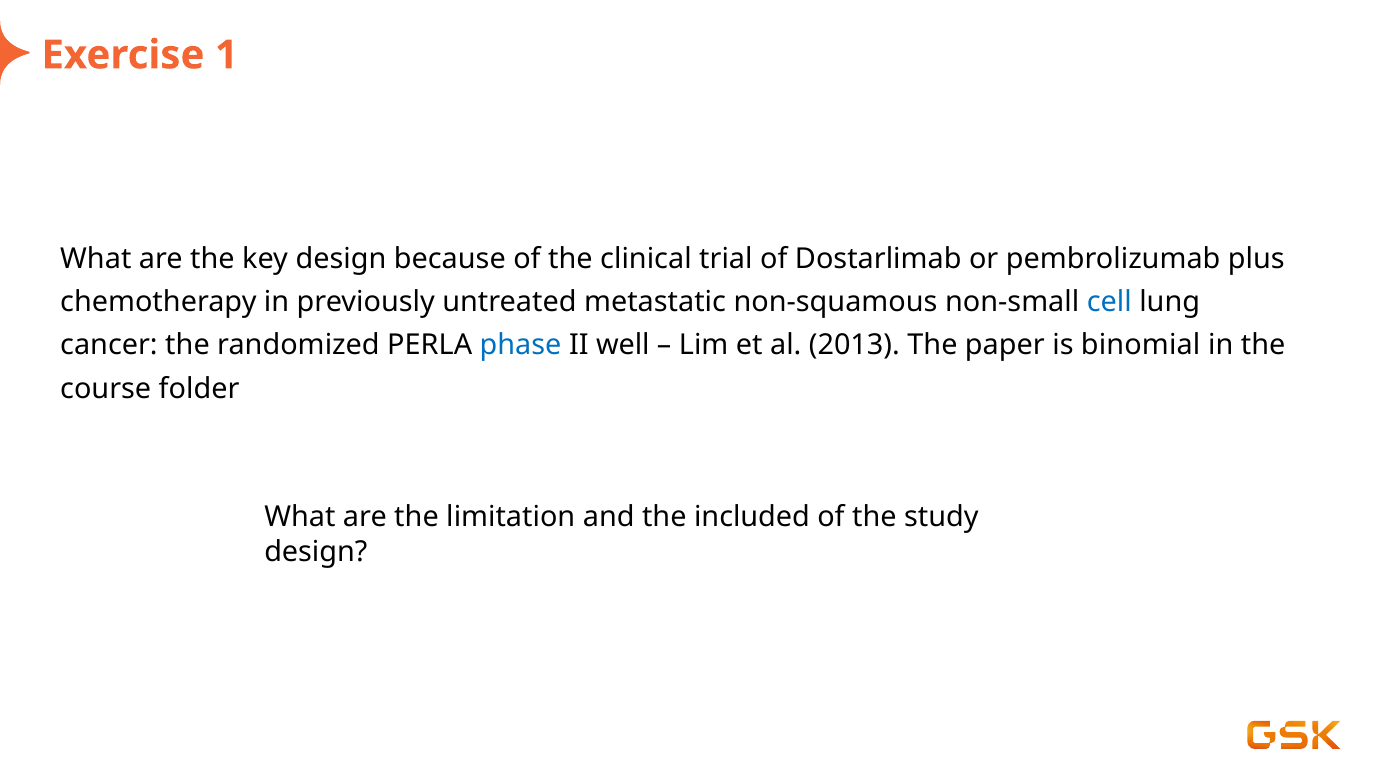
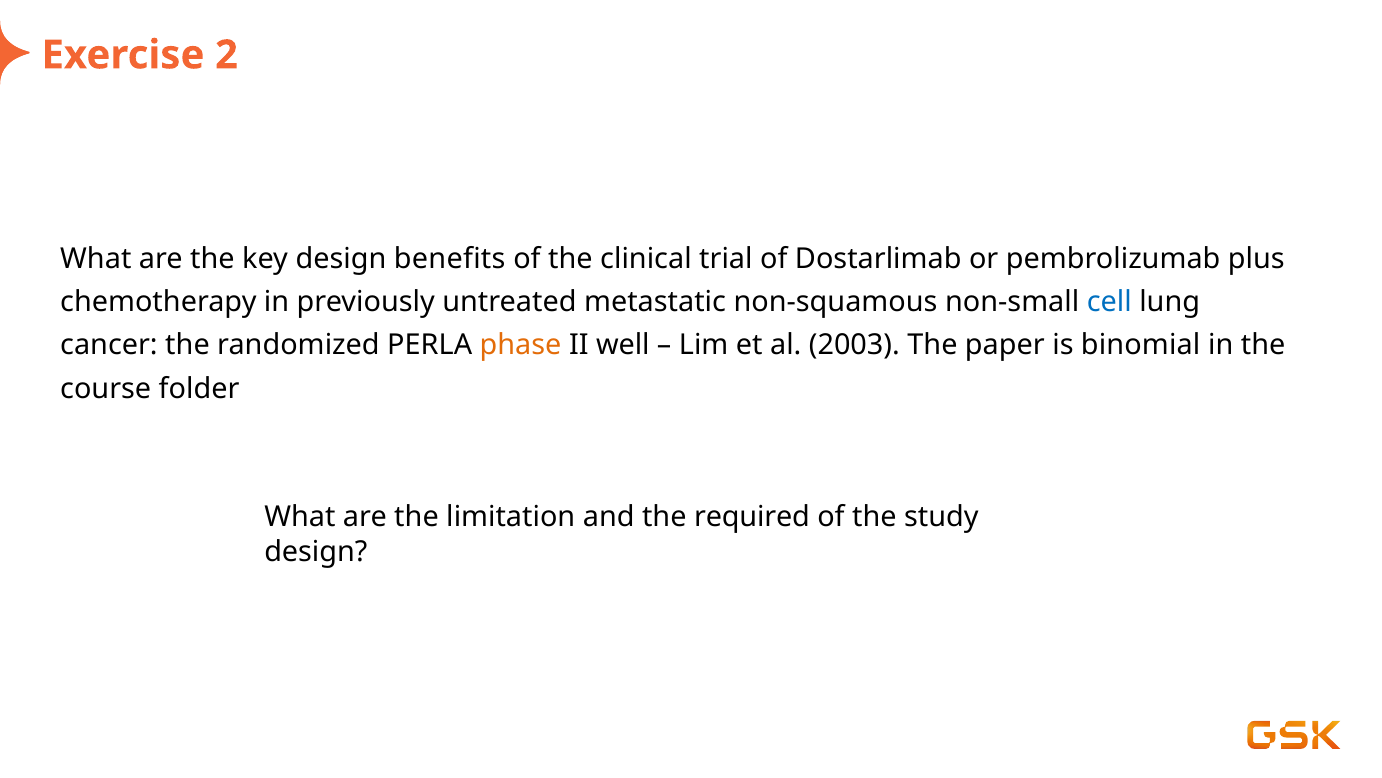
1: 1 -> 2
because: because -> benefits
phase colour: blue -> orange
2013: 2013 -> 2003
included: included -> required
